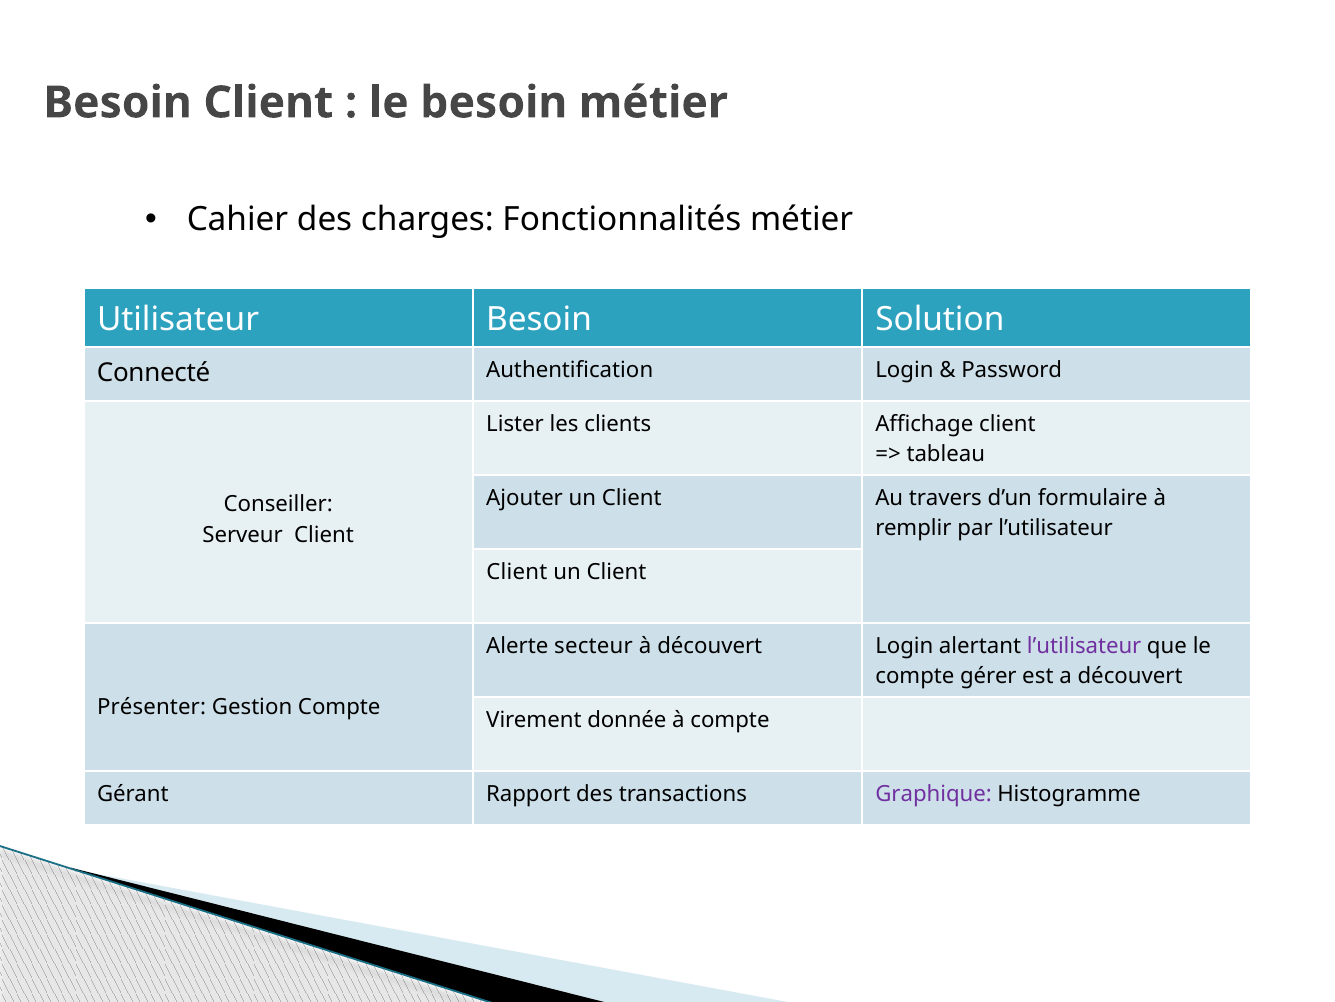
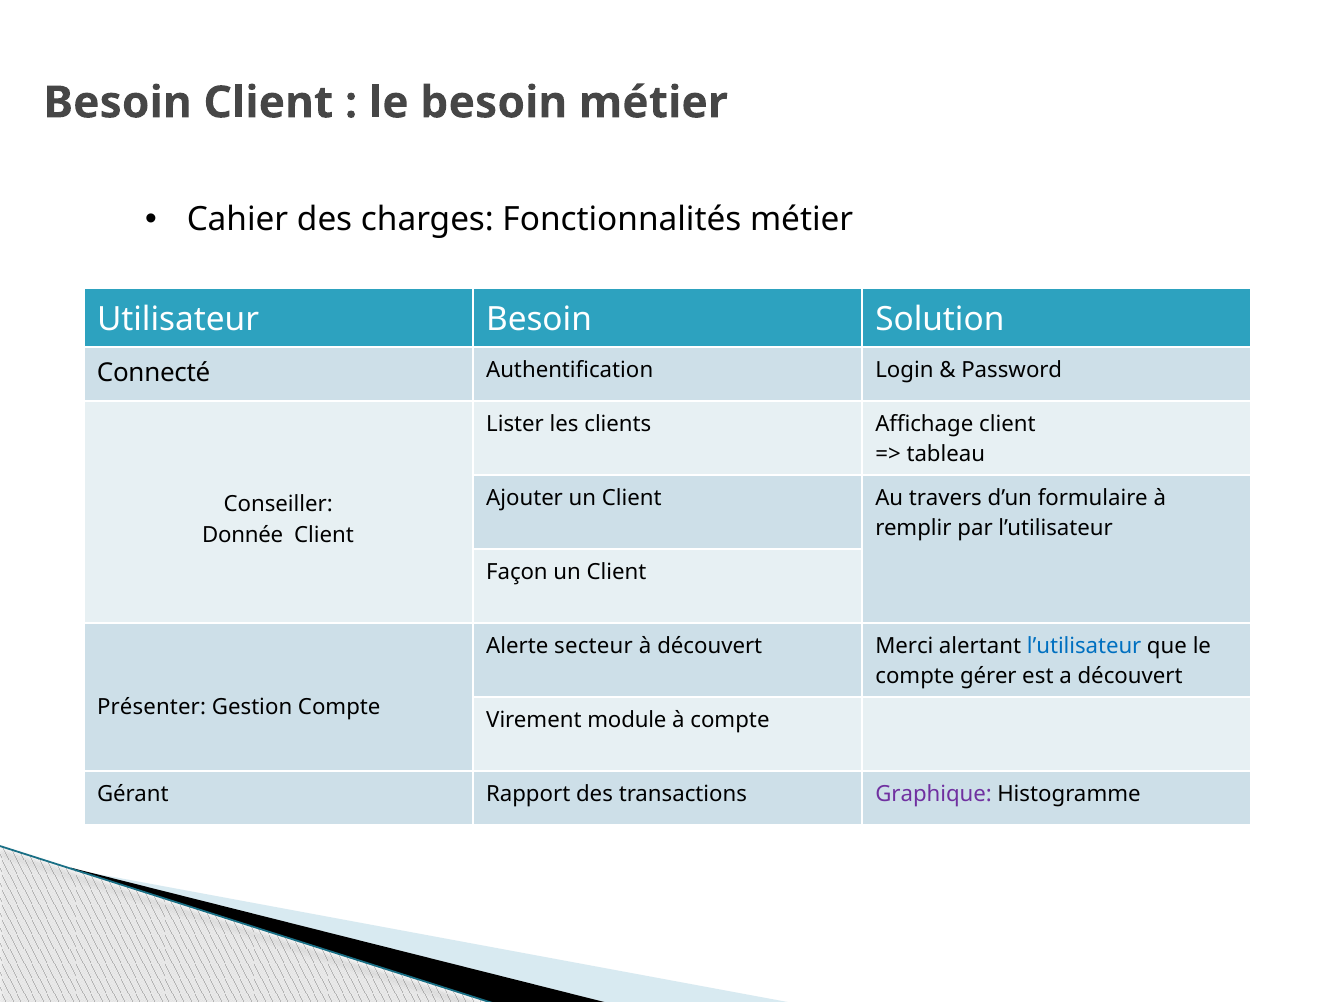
Serveur: Serveur -> Donnée
Client at (517, 572): Client -> Façon
découvert Login: Login -> Merci
l’utilisateur at (1084, 646) colour: purple -> blue
donnée: donnée -> module
